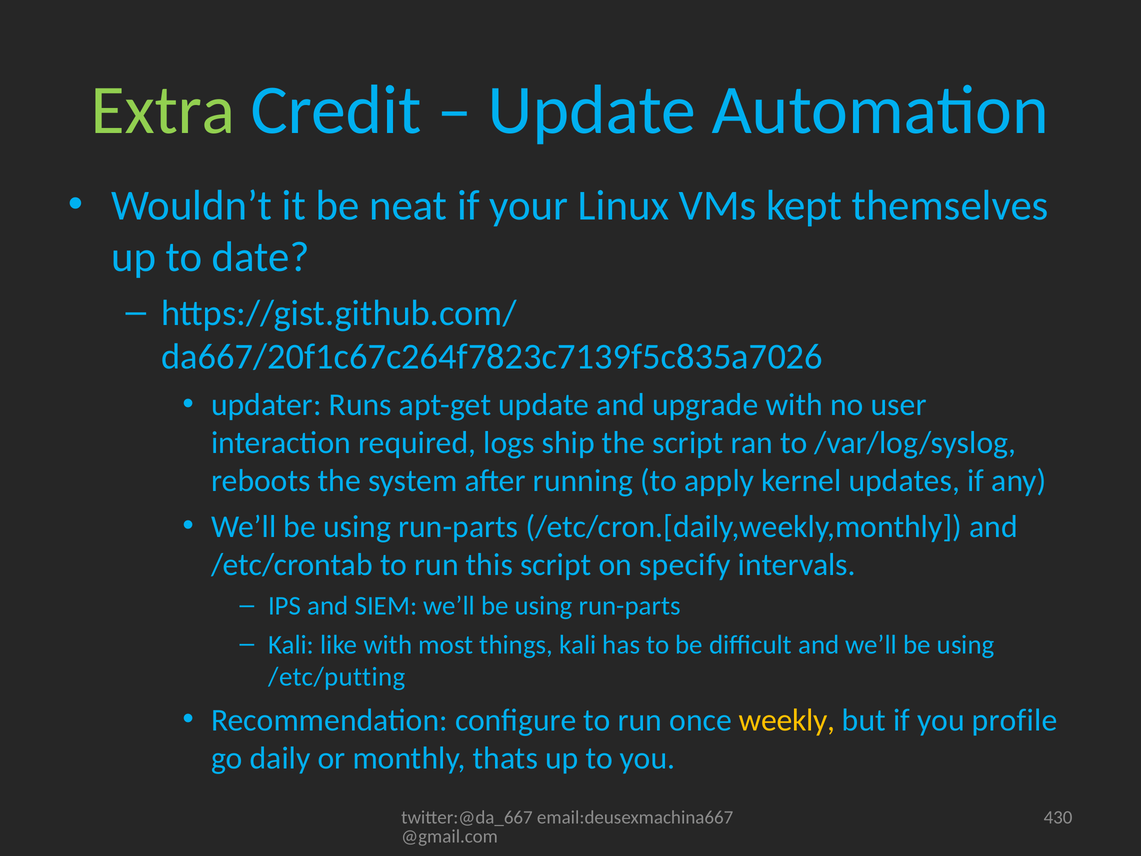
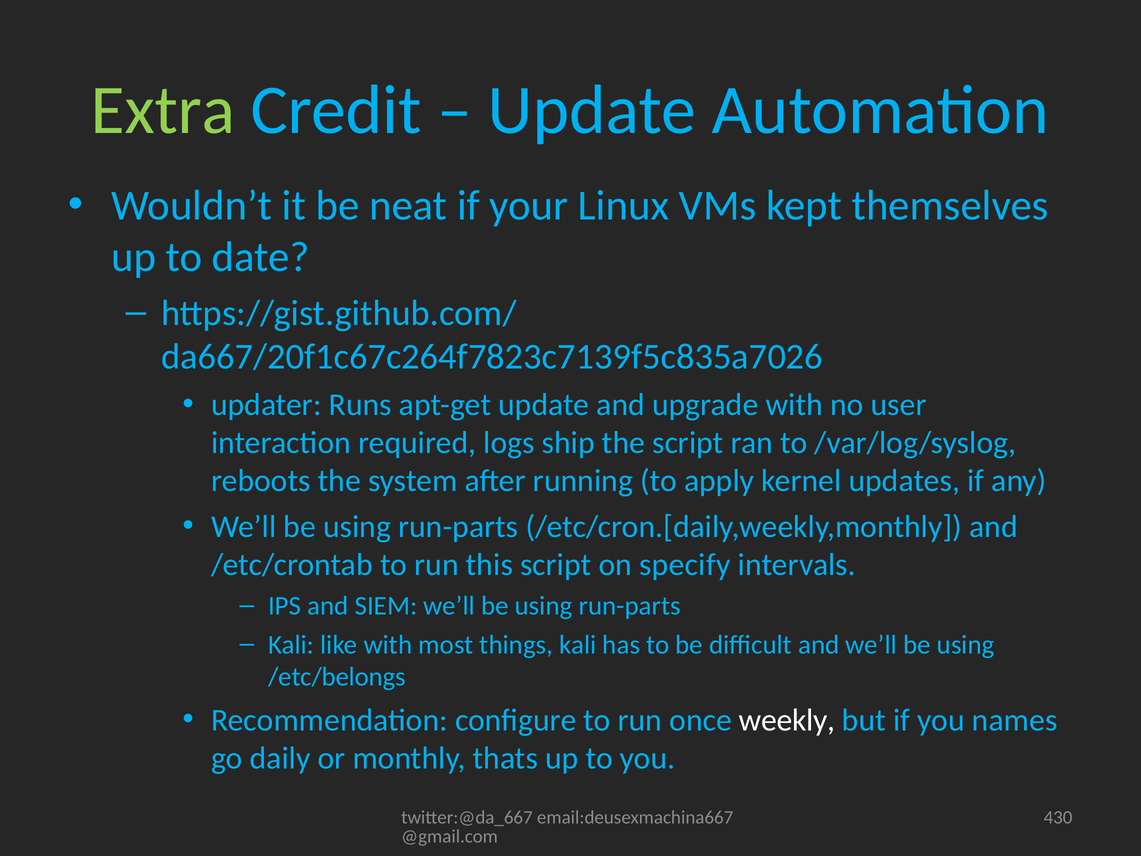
/etc/putting: /etc/putting -> /etc/belongs
weekly colour: yellow -> white
profile: profile -> names
